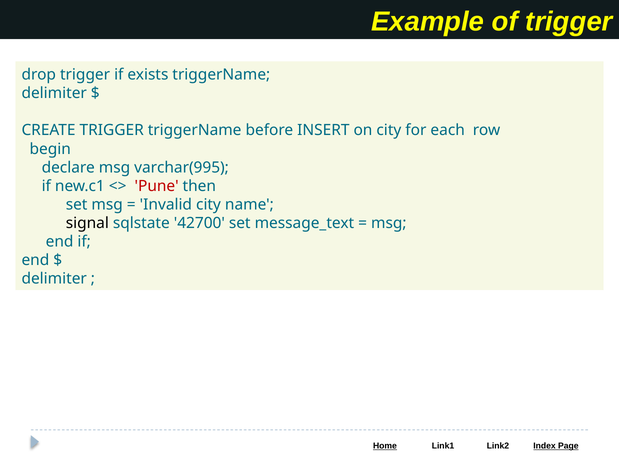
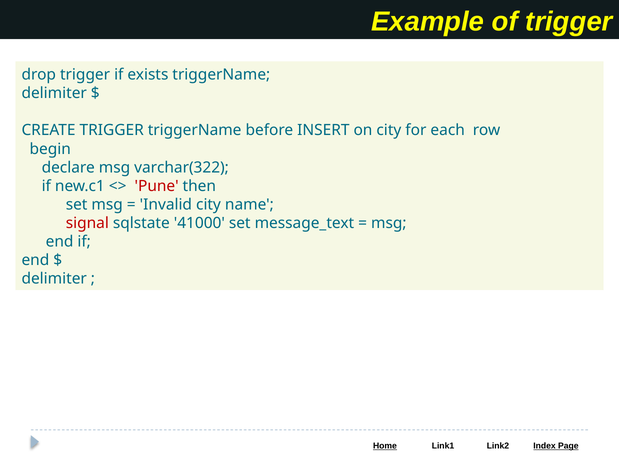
varchar(995: varchar(995 -> varchar(322
signal colour: black -> red
42700: 42700 -> 41000
